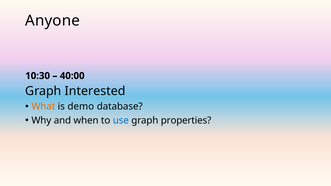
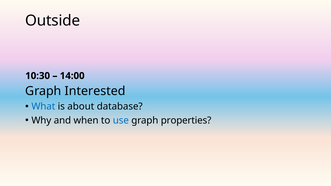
Anyone: Anyone -> Outside
40:00: 40:00 -> 14:00
What colour: orange -> blue
demo: demo -> about
